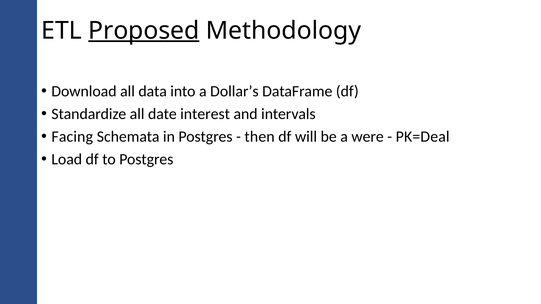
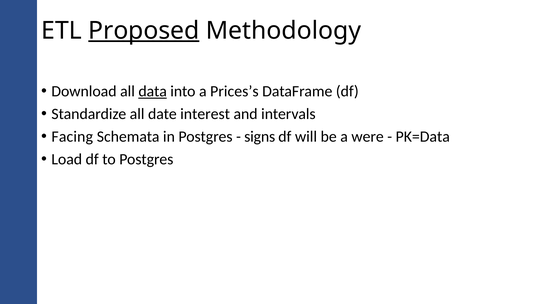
data underline: none -> present
Dollar’s: Dollar’s -> Prices’s
then: then -> signs
PK=Deal: PK=Deal -> PK=Data
